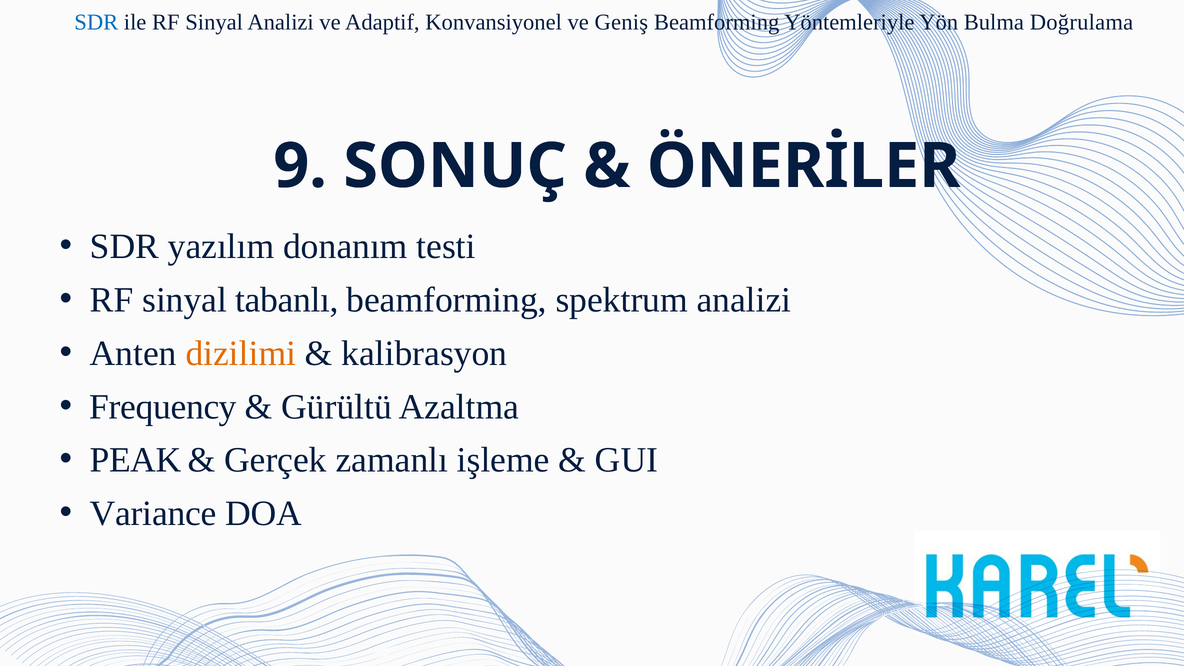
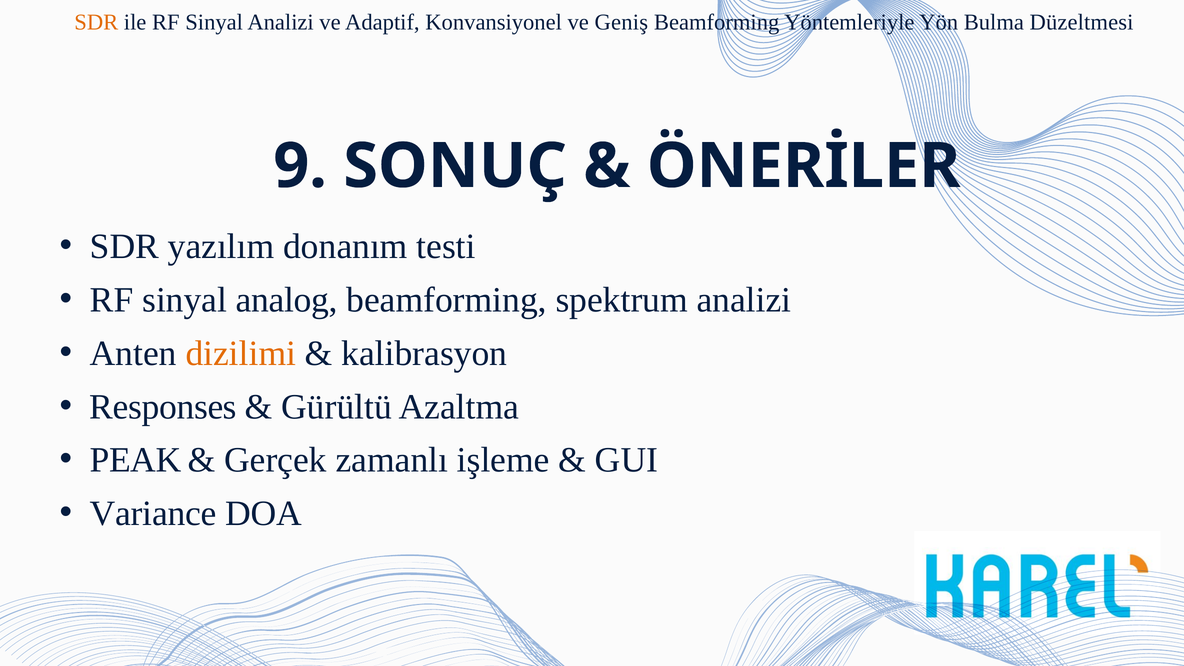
SDR at (96, 22) colour: blue -> orange
Doğrulama: Doğrulama -> Düzeltmesi
tabanlı: tabanlı -> analog
Frequency: Frequency -> Responses
